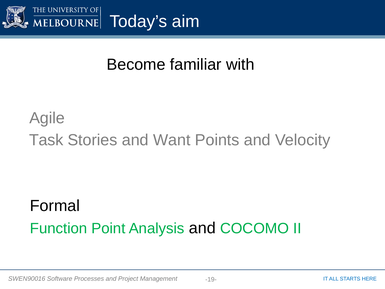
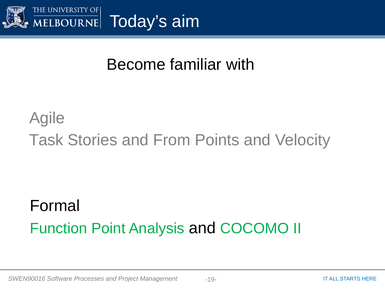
Want: Want -> From
